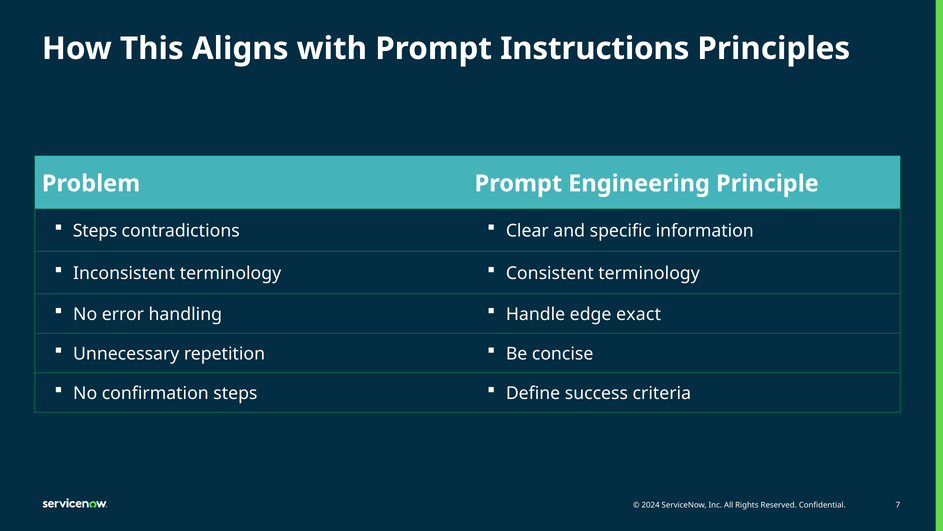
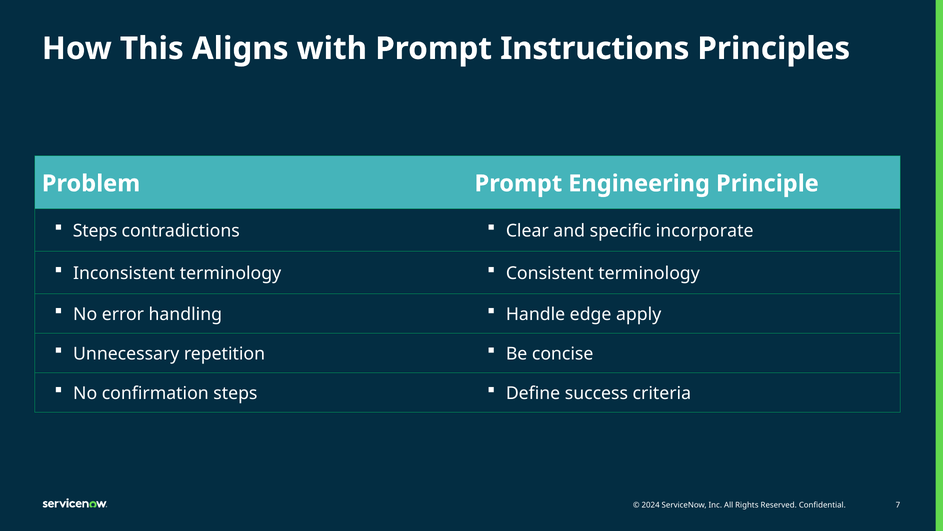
information: information -> incorporate
exact: exact -> apply
